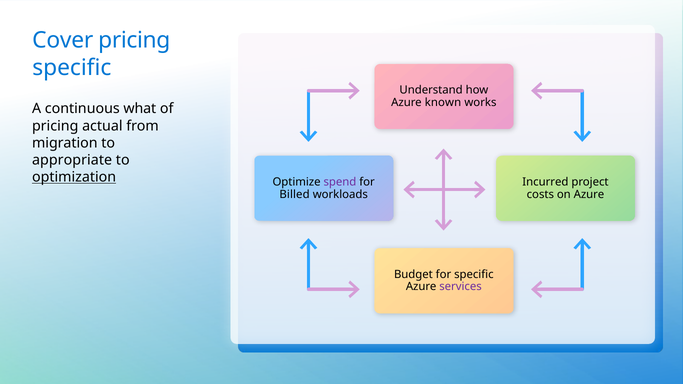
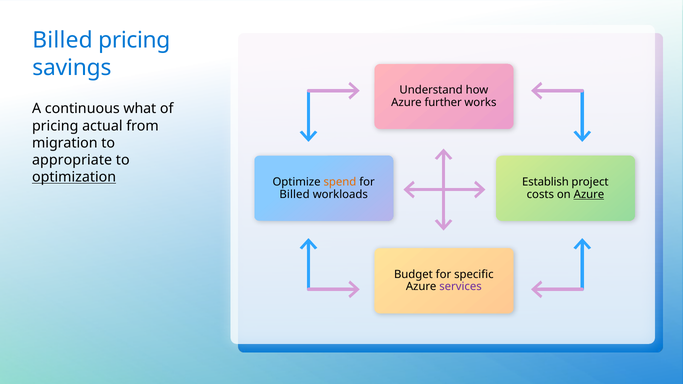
Cover at (63, 40): Cover -> Billed
specific at (72, 68): specific -> savings
known: known -> further
spend colour: purple -> orange
Incurred: Incurred -> Establish
Azure at (589, 194) underline: none -> present
